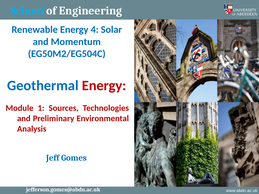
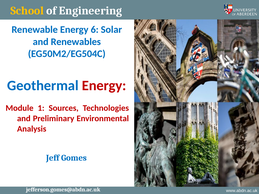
School colour: light blue -> yellow
4: 4 -> 6
Momentum: Momentum -> Renewables
